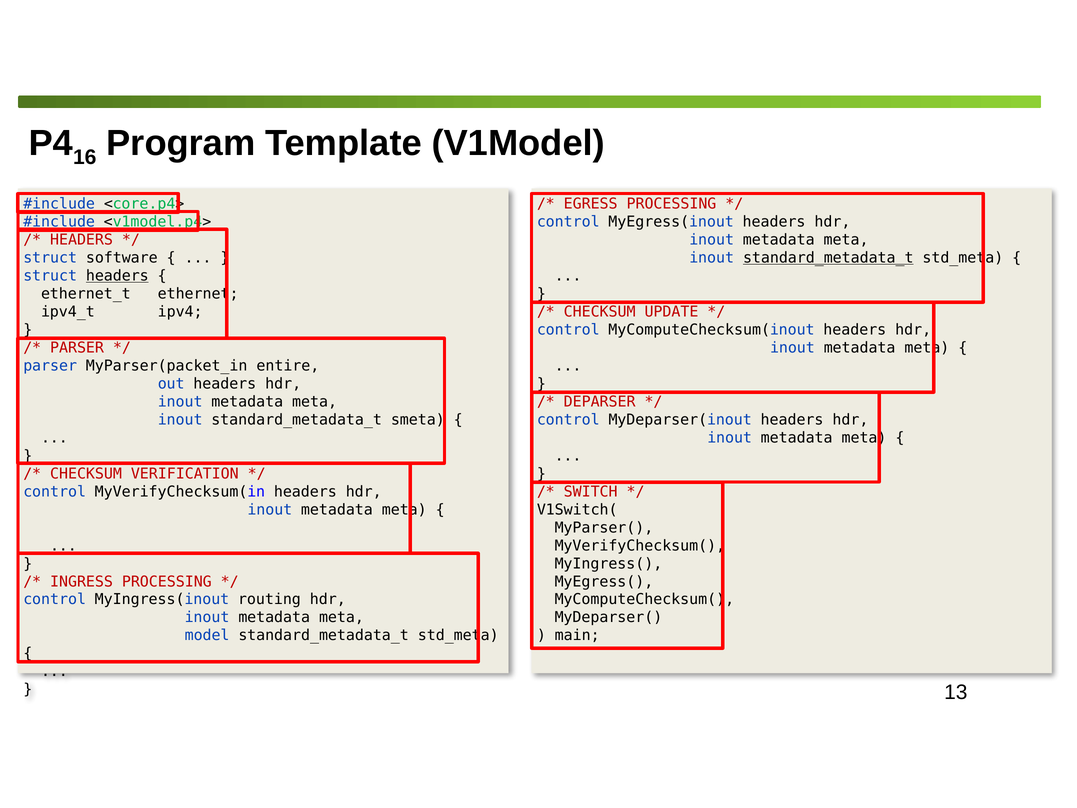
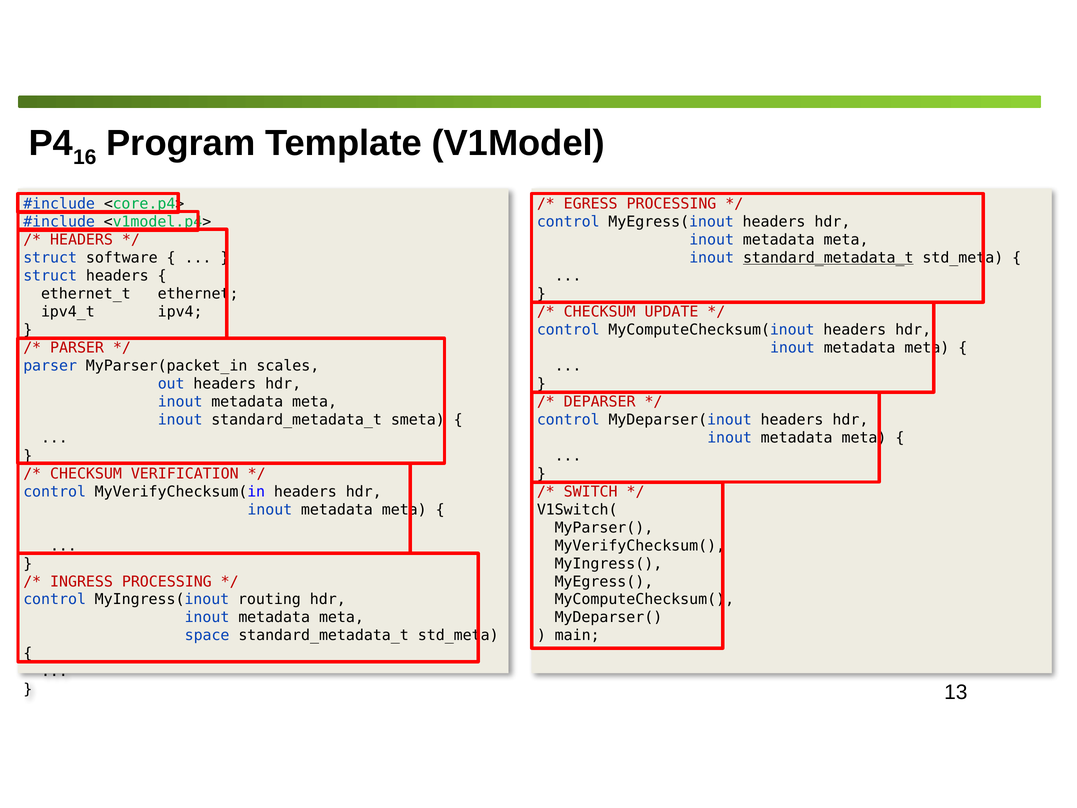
headers at (117, 276) underline: present -> none
entire: entire -> scales
model: model -> space
